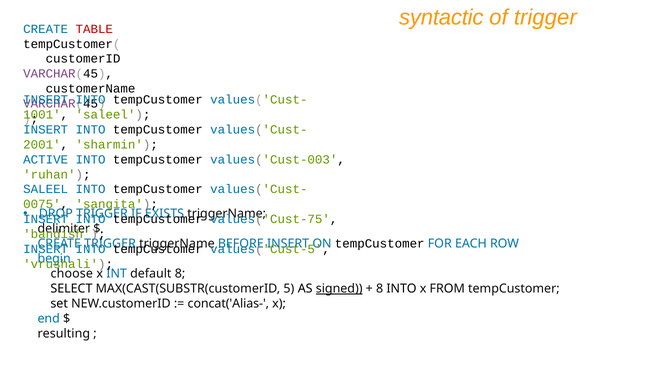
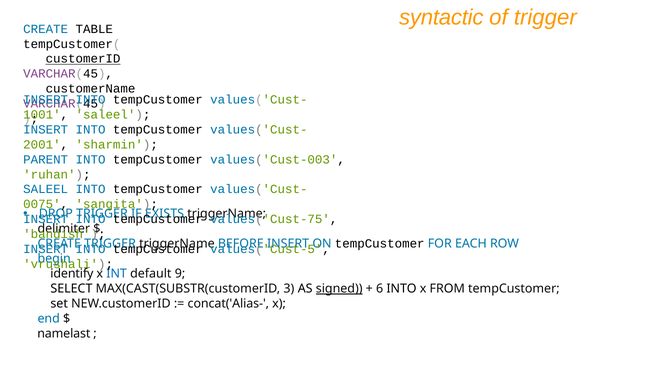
TABLE colour: red -> black
customerID underline: none -> present
ACTIVE: ACTIVE -> PARENT
choose: choose -> identify
default 8: 8 -> 9
5: 5 -> 3
8 at (380, 289): 8 -> 6
resulting: resulting -> namelast
